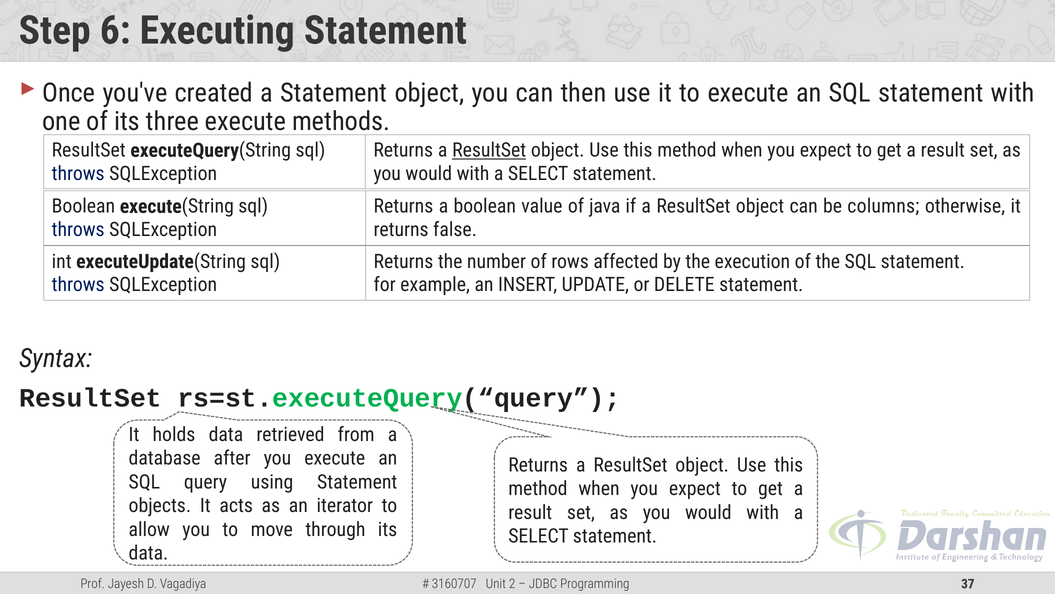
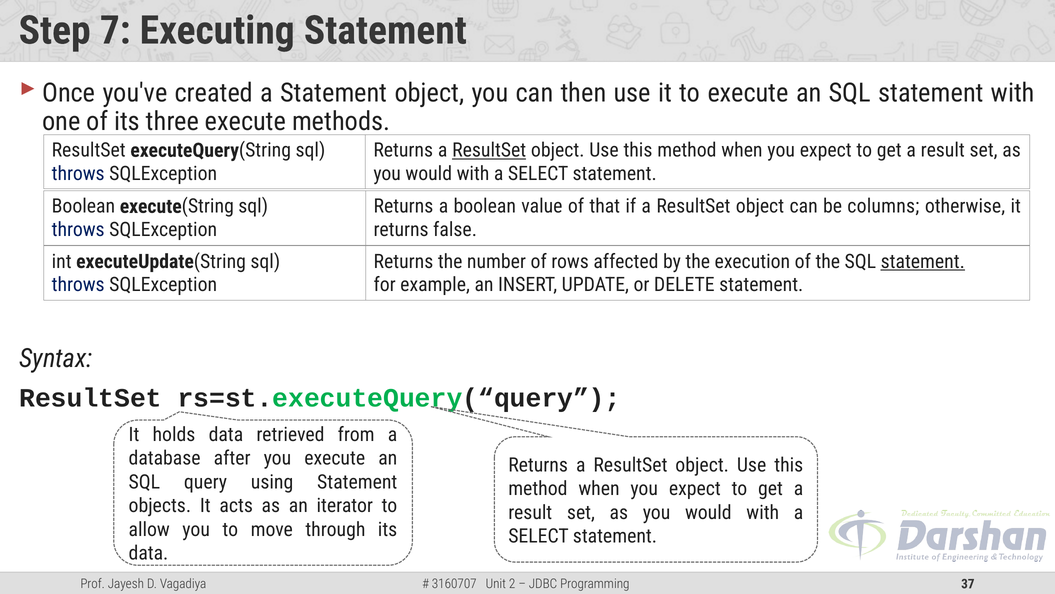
6: 6 -> 7
java: java -> that
statement at (923, 261) underline: none -> present
